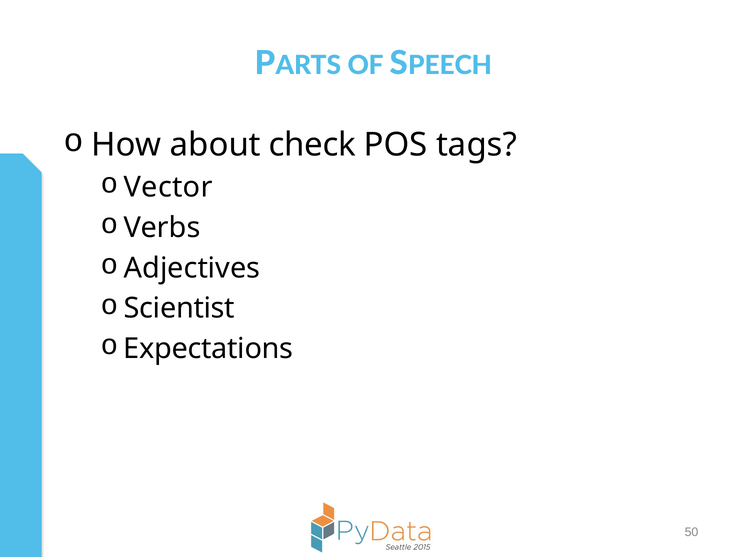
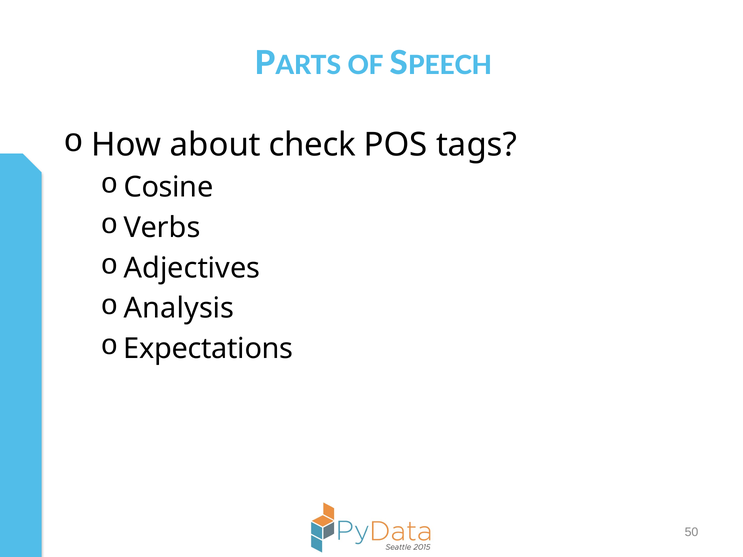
Vector: Vector -> Cosine
Scientist: Scientist -> Analysis
